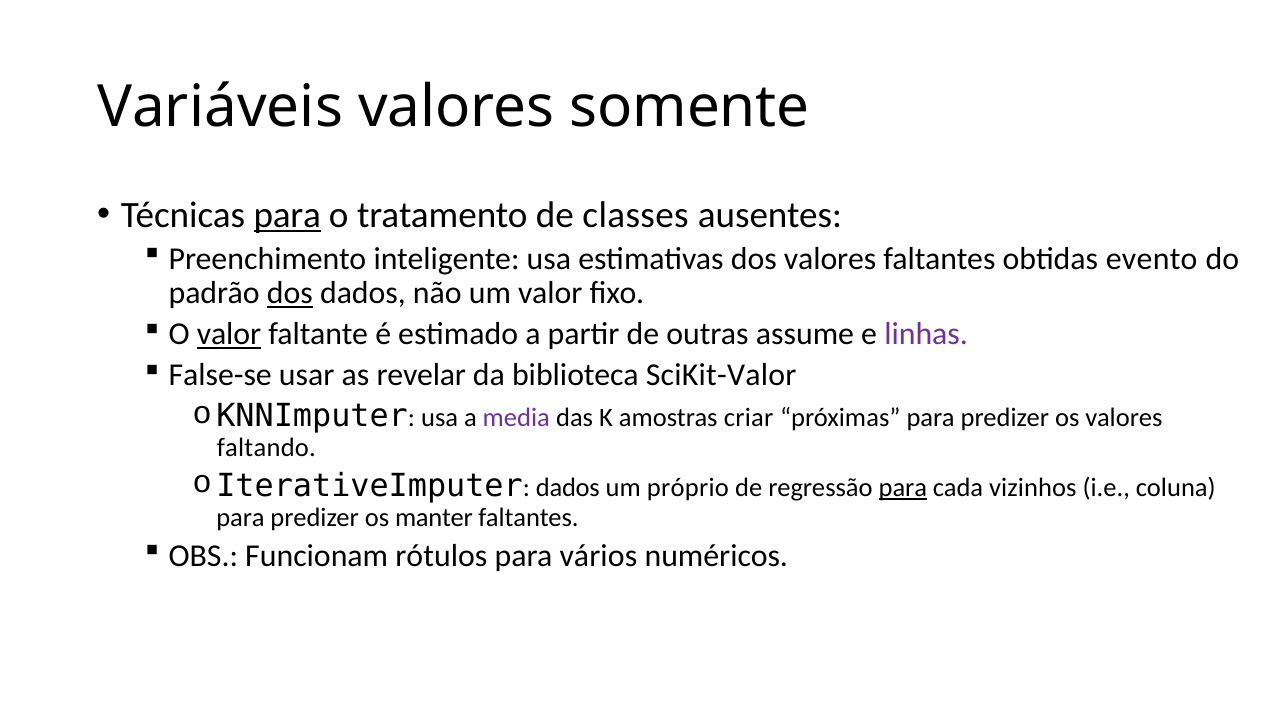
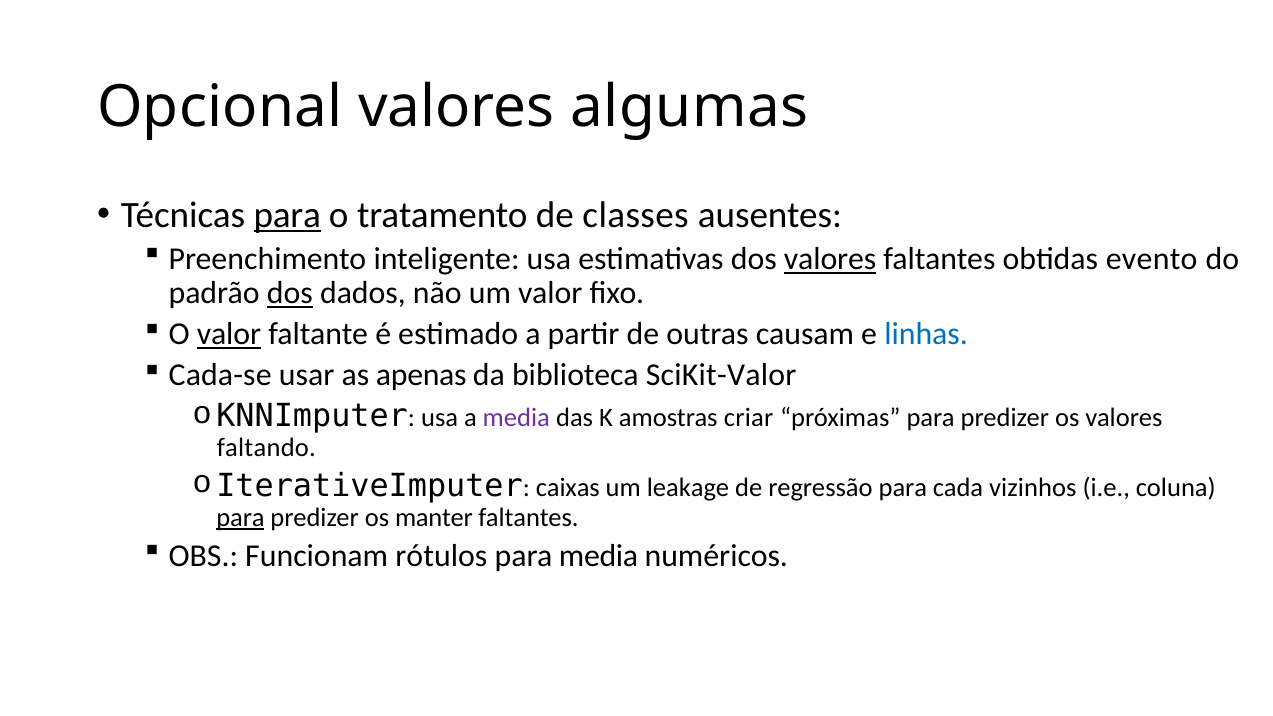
Variáveis: Variáveis -> Opcional
somente: somente -> algumas
valores at (830, 259) underline: none -> present
assume: assume -> causam
linhas colour: purple -> blue
False-se: False-se -> Cada-se
revelar: revelar -> apenas
dados at (568, 488): dados -> caixas
próprio: próprio -> leakage
para at (903, 488) underline: present -> none
para at (240, 518) underline: none -> present
para vários: vários -> media
